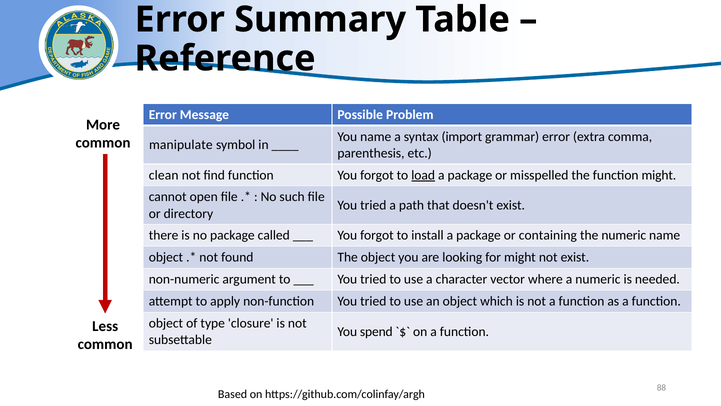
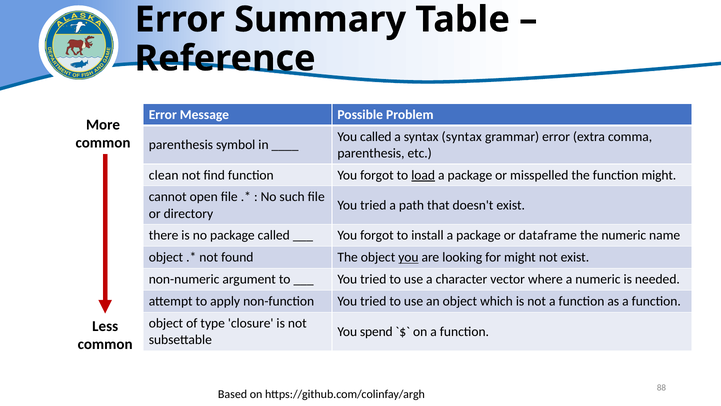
You name: name -> called
syntax import: import -> syntax
manipulate at (181, 145): manipulate -> parenthesis
containing: containing -> dataframe
you at (408, 257) underline: none -> present
